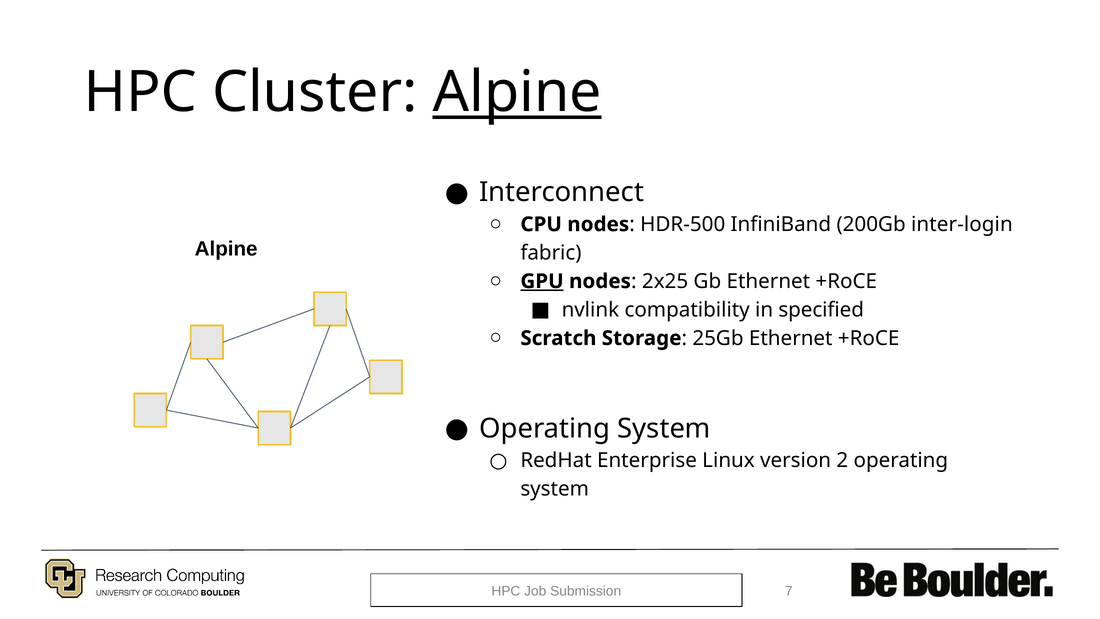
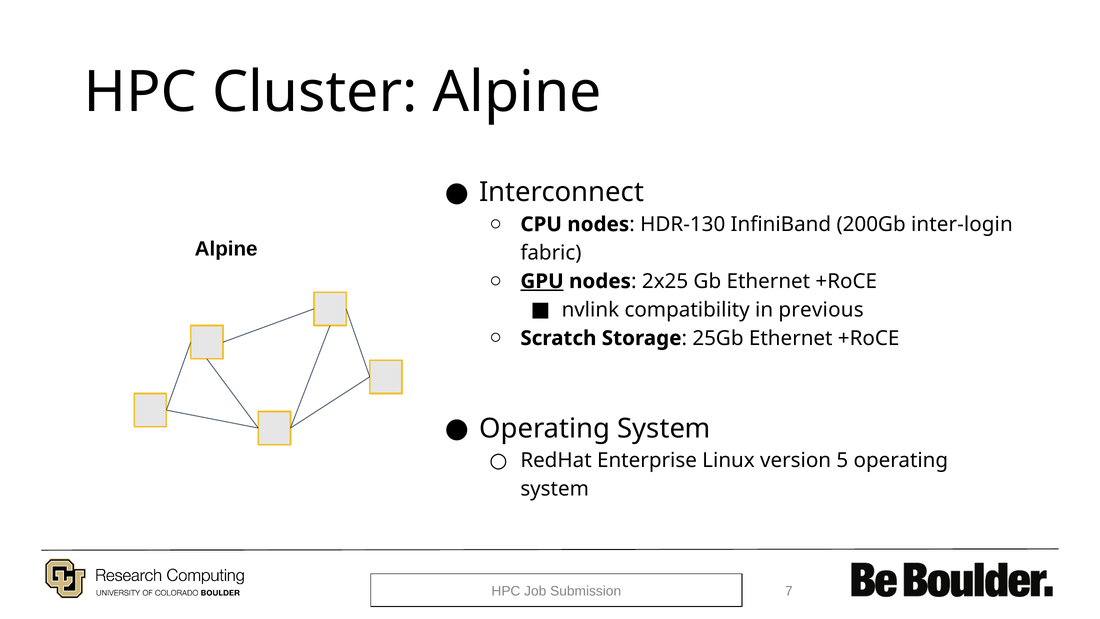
Alpine at (517, 92) underline: present -> none
HDR-500: HDR-500 -> HDR-130
specified: specified -> previous
2: 2 -> 5
